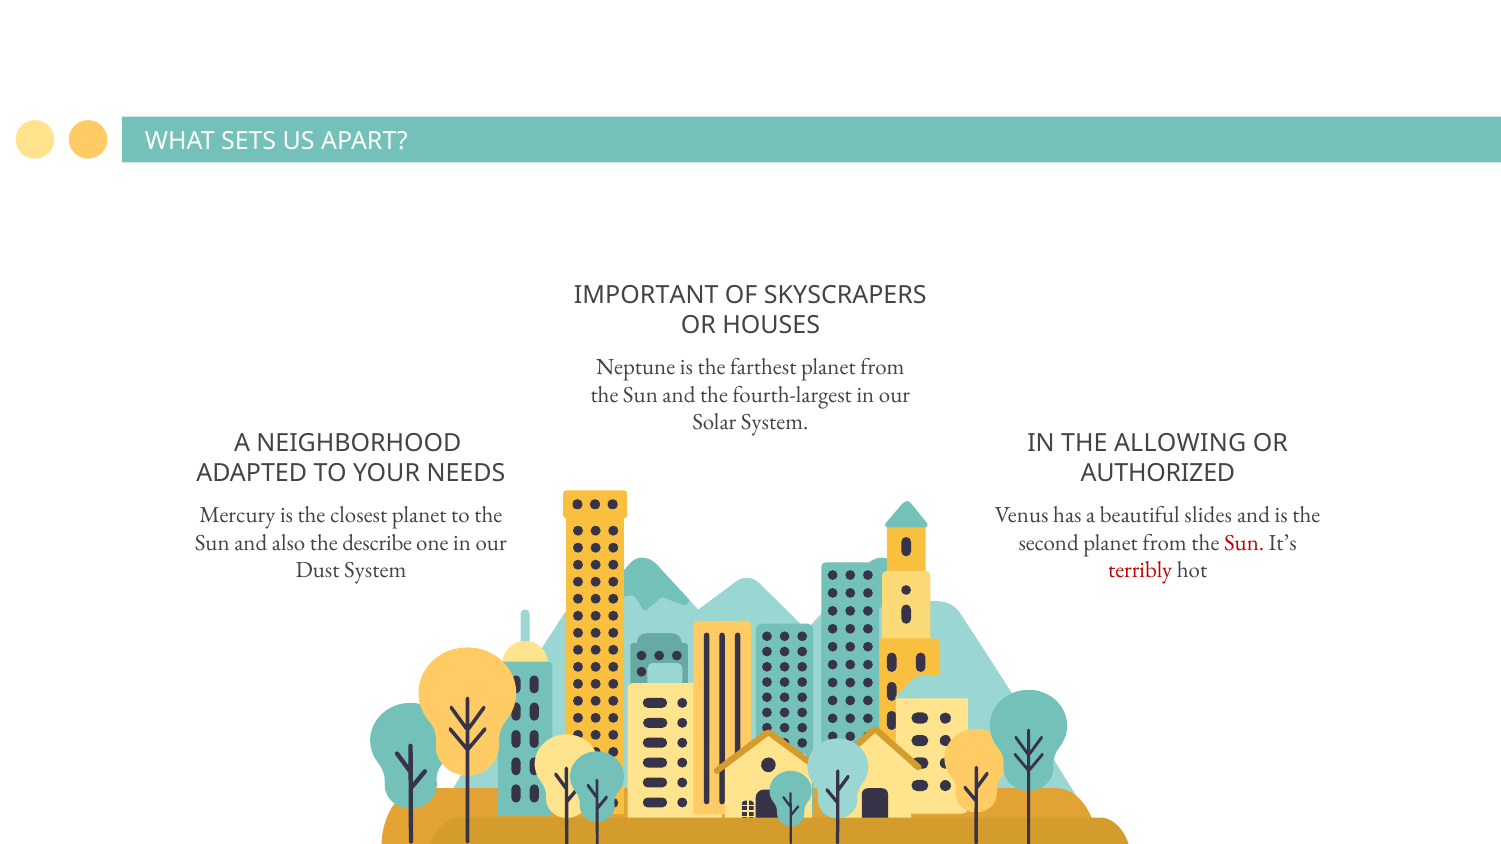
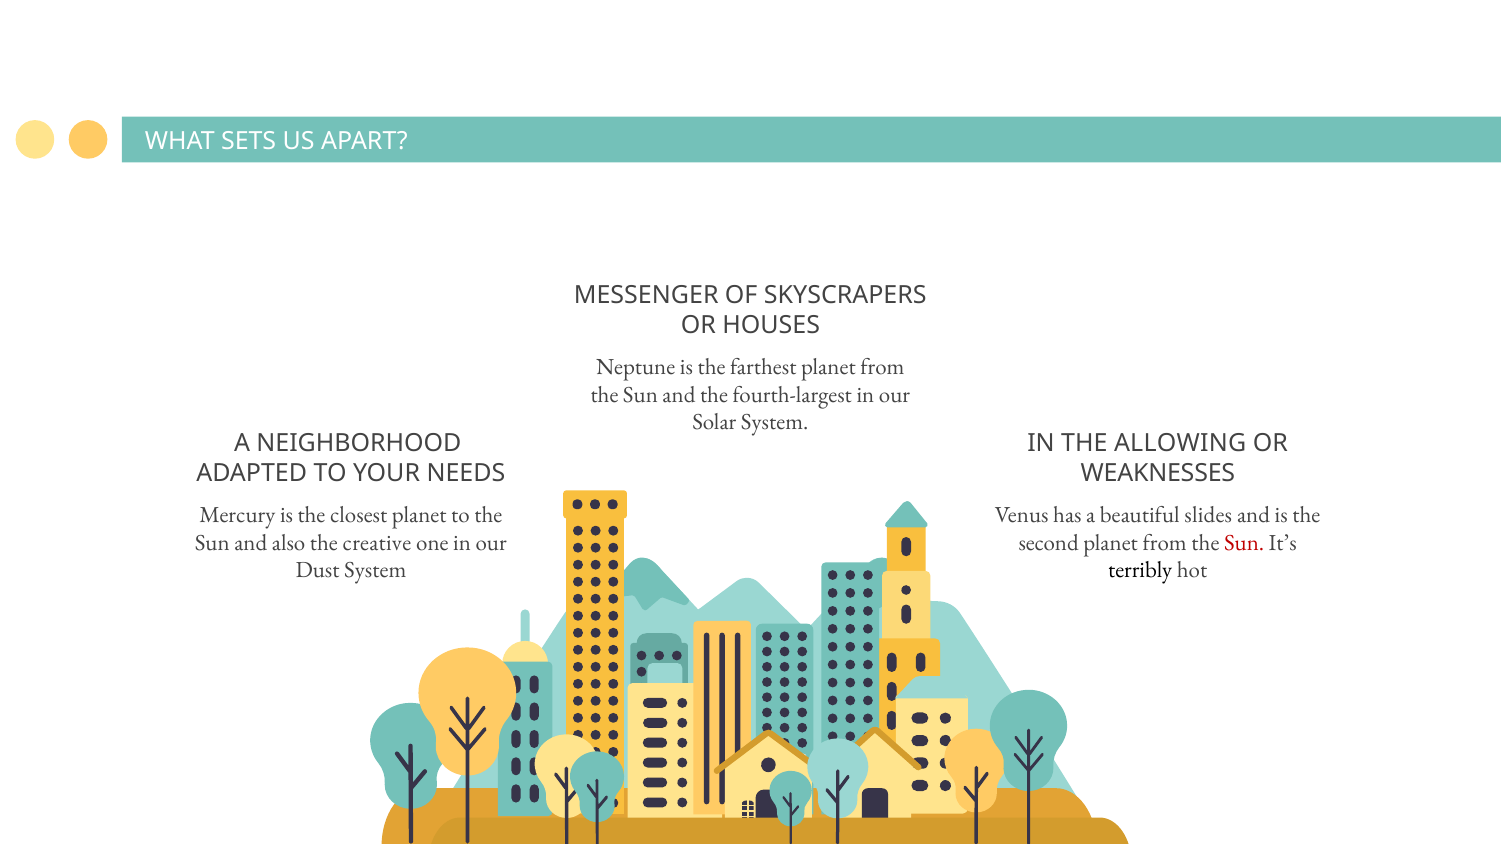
IMPORTANT: IMPORTANT -> MESSENGER
AUTHORIZED: AUTHORIZED -> WEAKNESSES
describe: describe -> creative
terribly colour: red -> black
